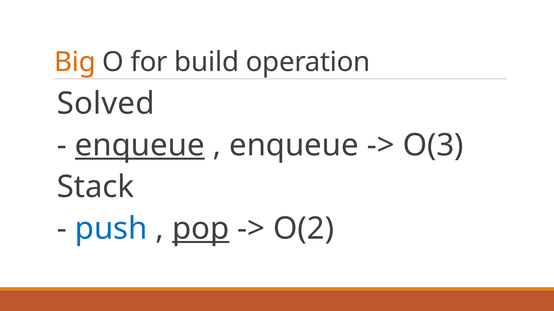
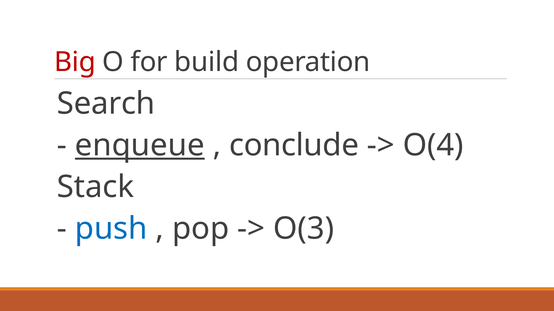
Big colour: orange -> red
Solved: Solved -> Search
enqueue at (294, 146): enqueue -> conclude
O(3: O(3 -> O(4
pop underline: present -> none
O(2: O(2 -> O(3
